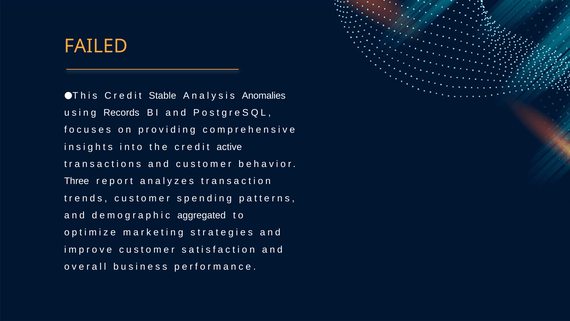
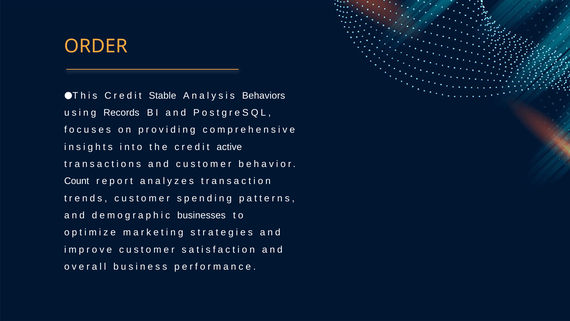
FAILED: FAILED -> ORDER
Anomalies: Anomalies -> Behaviors
Three: Three -> Count
aggregated: aggregated -> businesses
